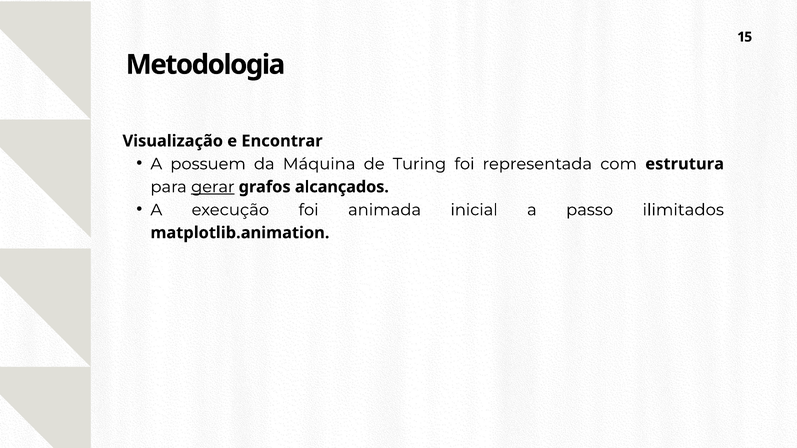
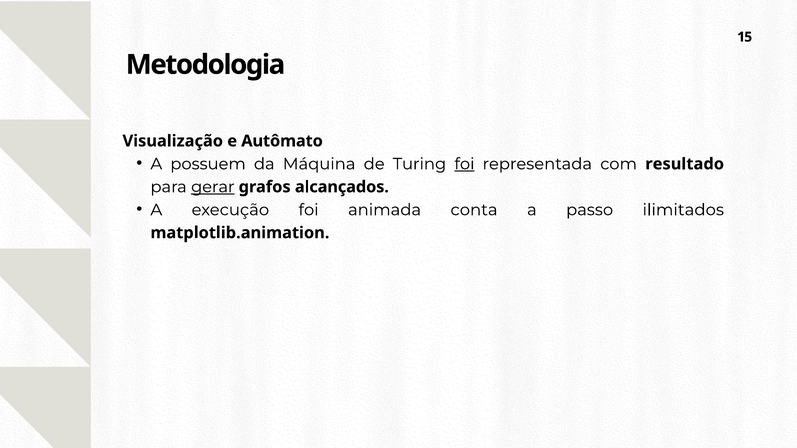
Encontrar: Encontrar -> Autômato
foi at (464, 164) underline: none -> present
estrutura: estrutura -> resultado
inicial: inicial -> conta
